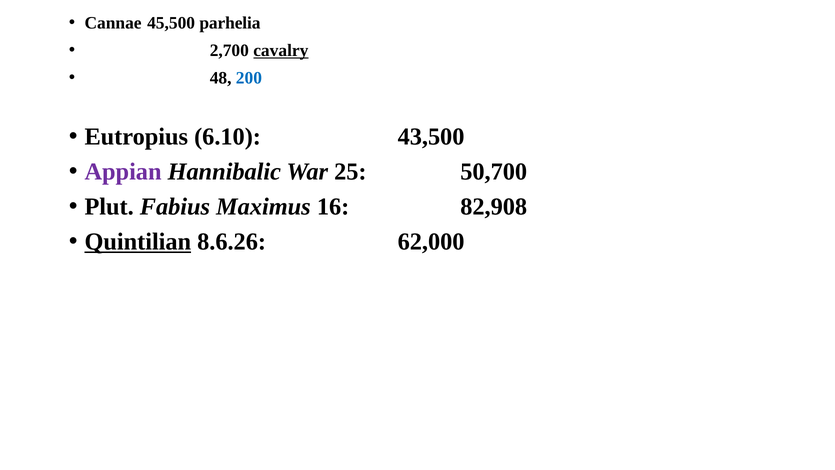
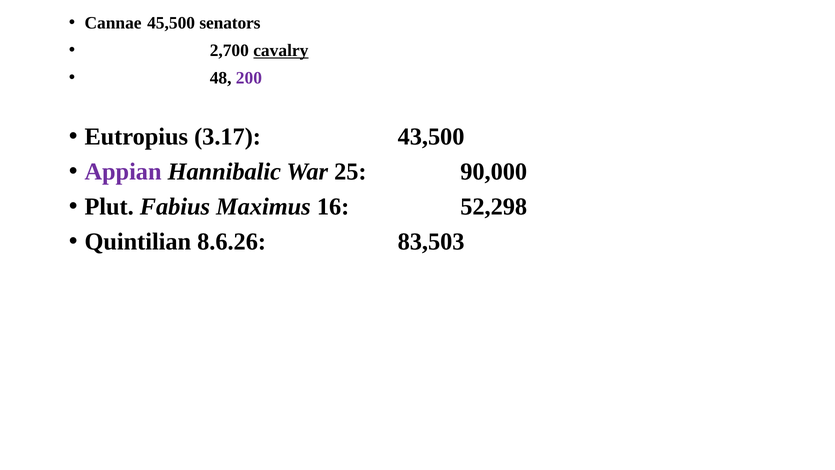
parhelia: parhelia -> senators
200 colour: blue -> purple
6.10: 6.10 -> 3.17
50,700: 50,700 -> 90,000
82,908: 82,908 -> 52,298
Quintilian underline: present -> none
62,000: 62,000 -> 83,503
